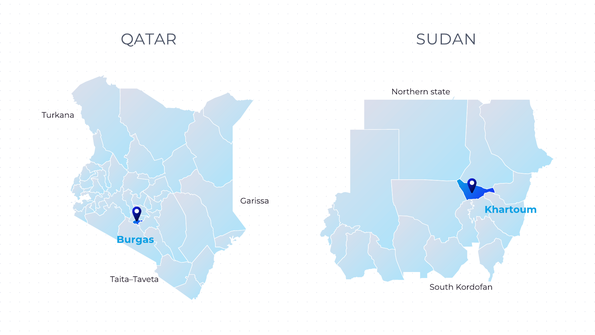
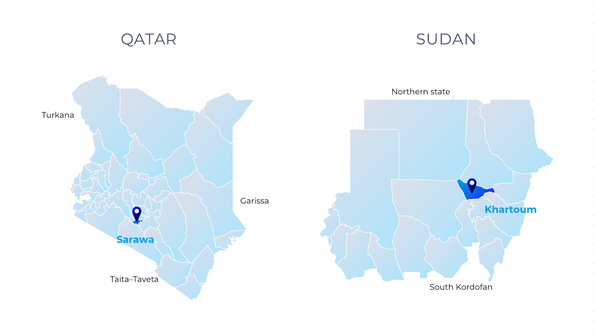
Burgas: Burgas -> Sarawa
